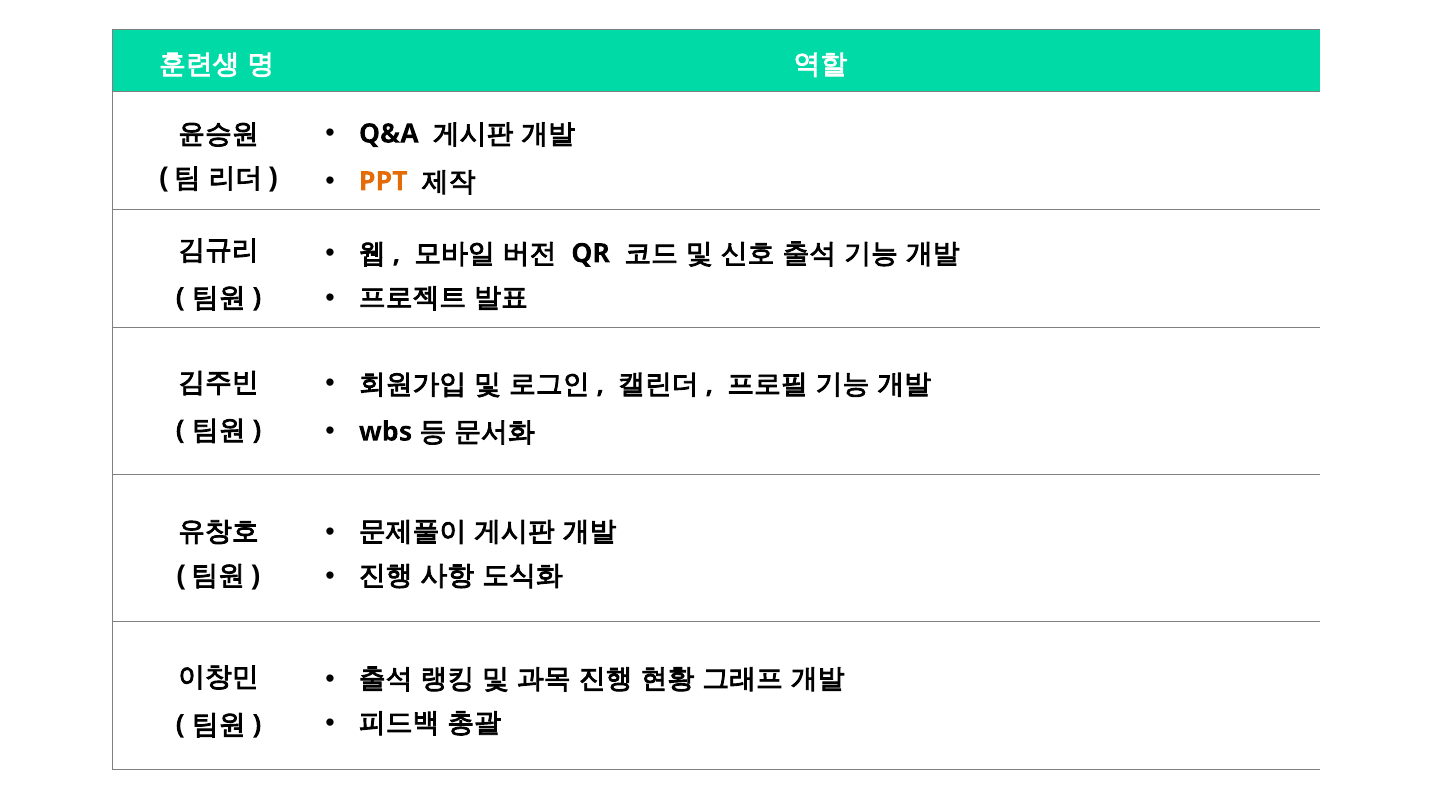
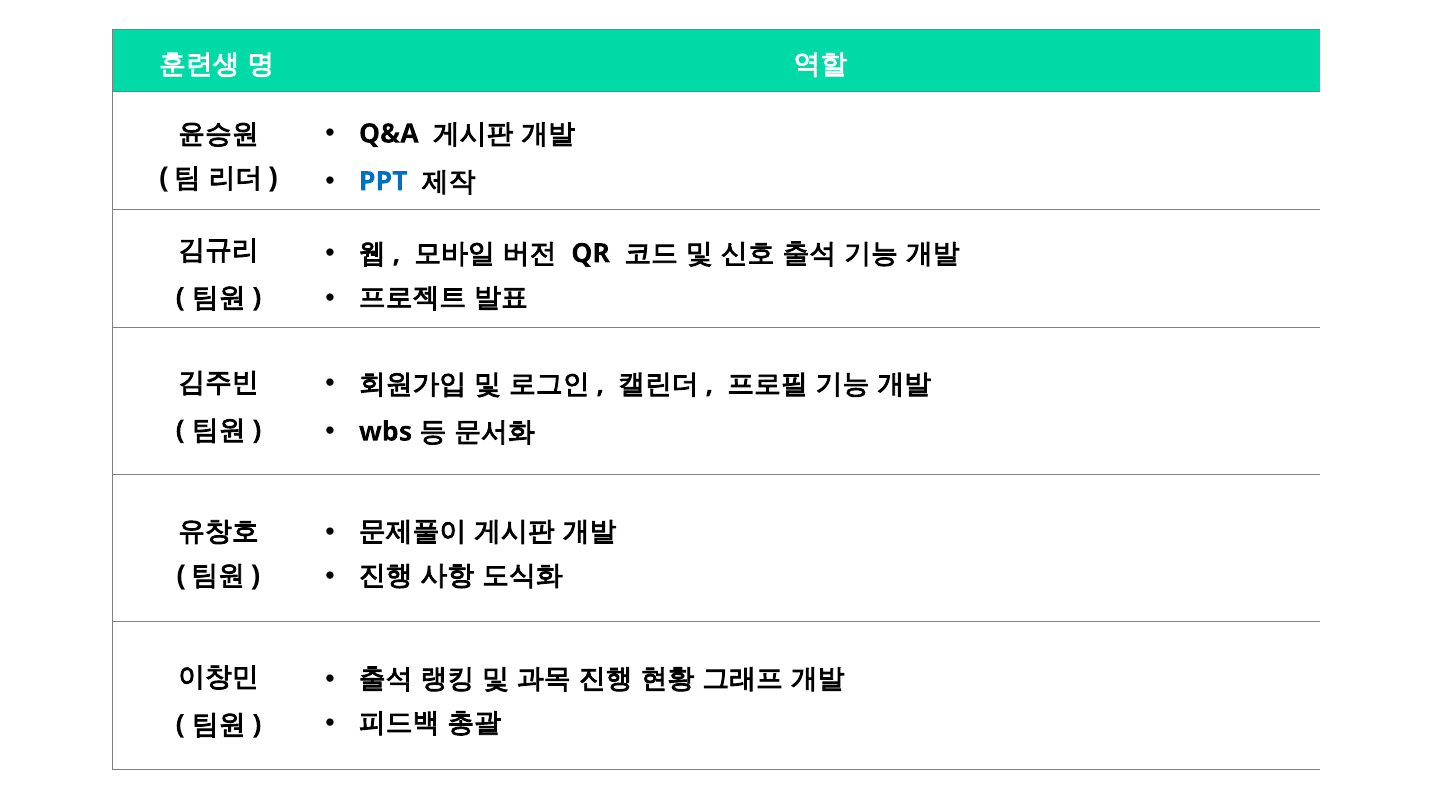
PPT colour: orange -> blue
